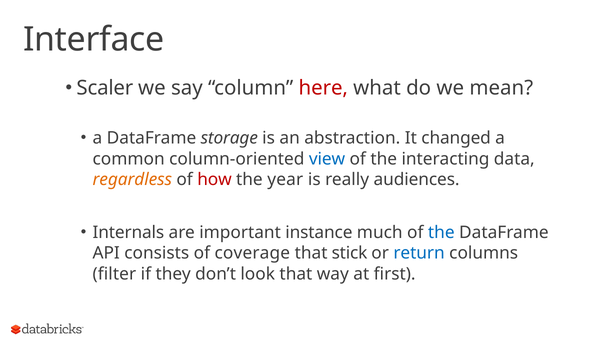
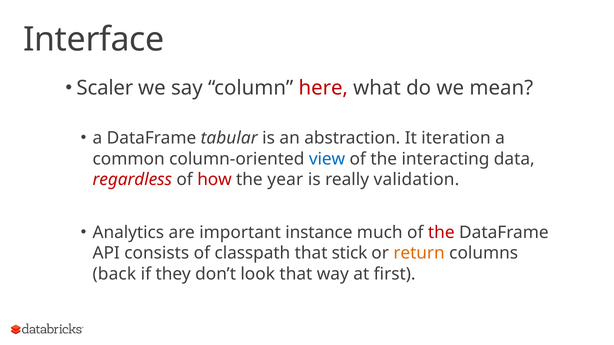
storage: storage -> tabular
changed: changed -> iteration
regardless colour: orange -> red
audiences: audiences -> validation
Internals: Internals -> Analytics
the at (441, 233) colour: blue -> red
coverage: coverage -> classpath
return colour: blue -> orange
filter: filter -> back
